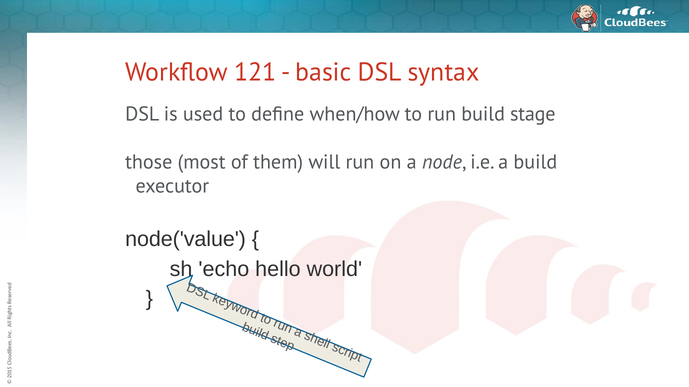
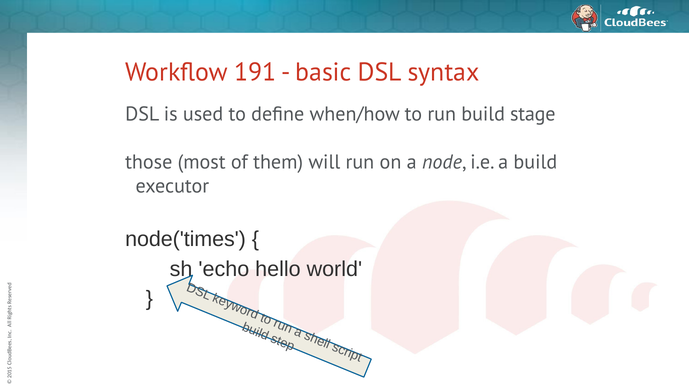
121: 121 -> 191
node('value: node('value -> node('times
